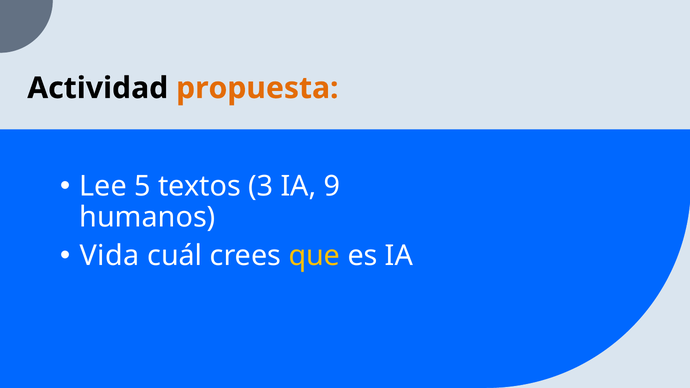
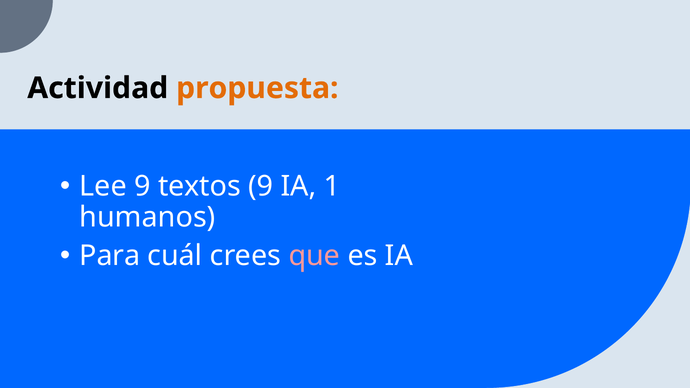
Lee 5: 5 -> 9
textos 3: 3 -> 9
9: 9 -> 1
Vida: Vida -> Para
que colour: yellow -> pink
